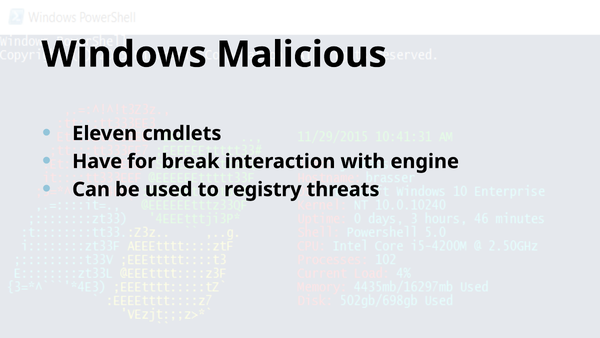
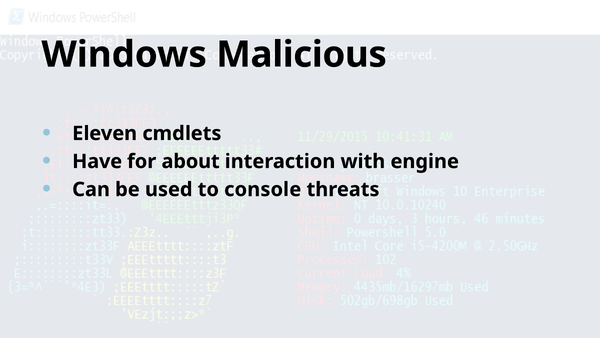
break: break -> about
registry: registry -> console
